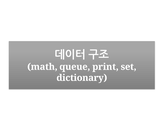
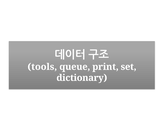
math: math -> tools
